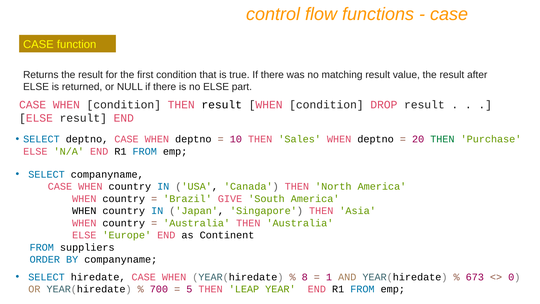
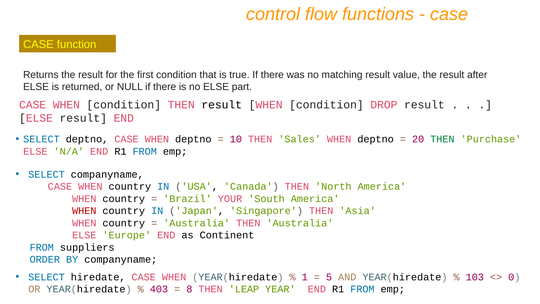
GIVE: GIVE -> YOUR
WHEN at (84, 211) colour: black -> red
8: 8 -> 1
1: 1 -> 5
673: 673 -> 103
700: 700 -> 403
5: 5 -> 8
